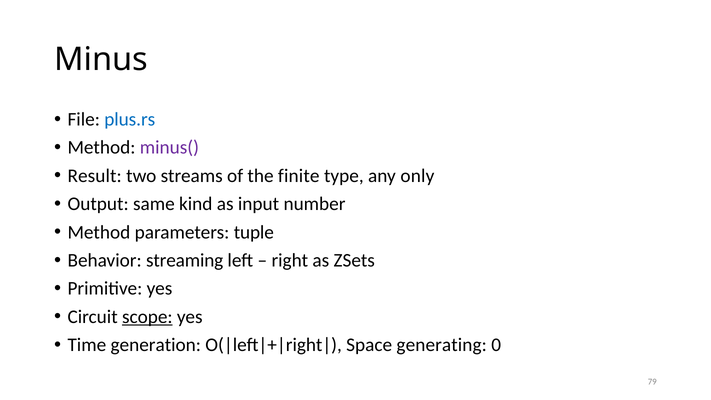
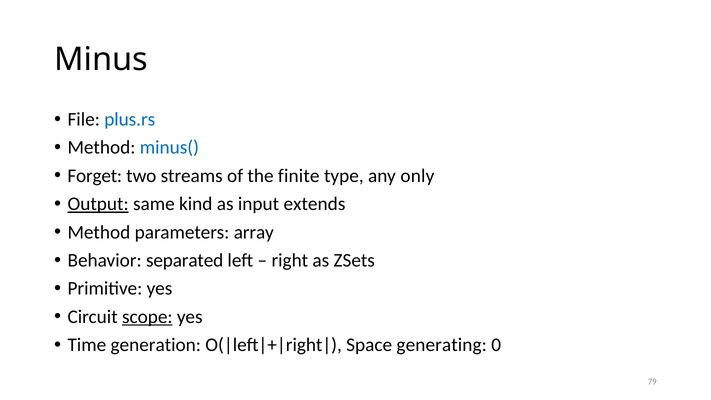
minus( colour: purple -> blue
Result: Result -> Forget
Output underline: none -> present
number: number -> extends
tuple: tuple -> array
streaming: streaming -> separated
